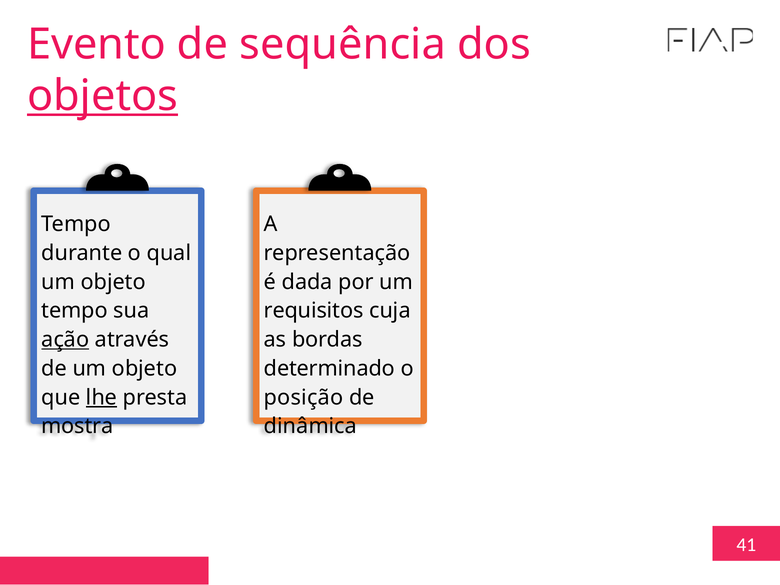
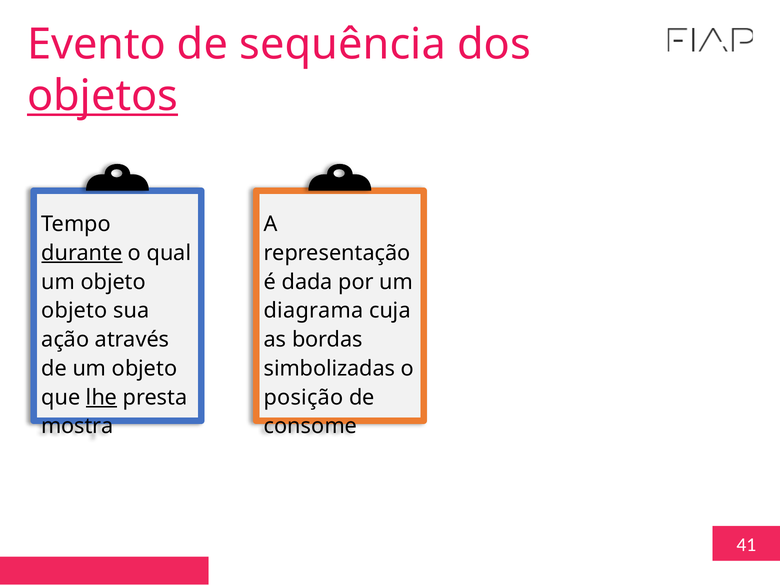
durante underline: none -> present
tempo at (75, 311): tempo -> objeto
requisitos: requisitos -> diagrama
ação underline: present -> none
determinado: determinado -> simbolizadas
dinâmica: dinâmica -> consome
